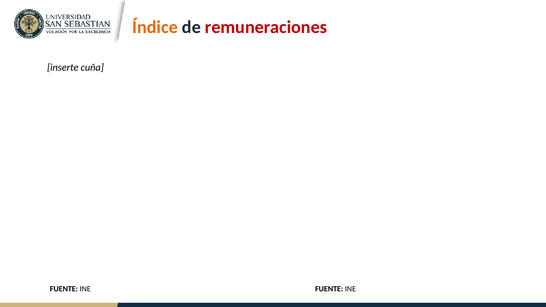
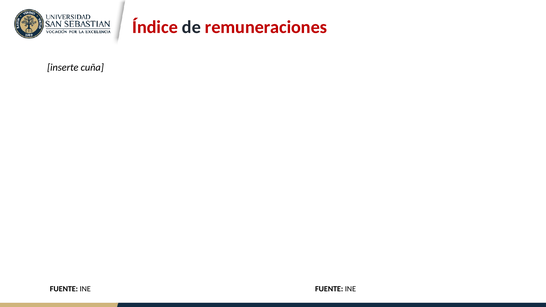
Índice colour: orange -> red
